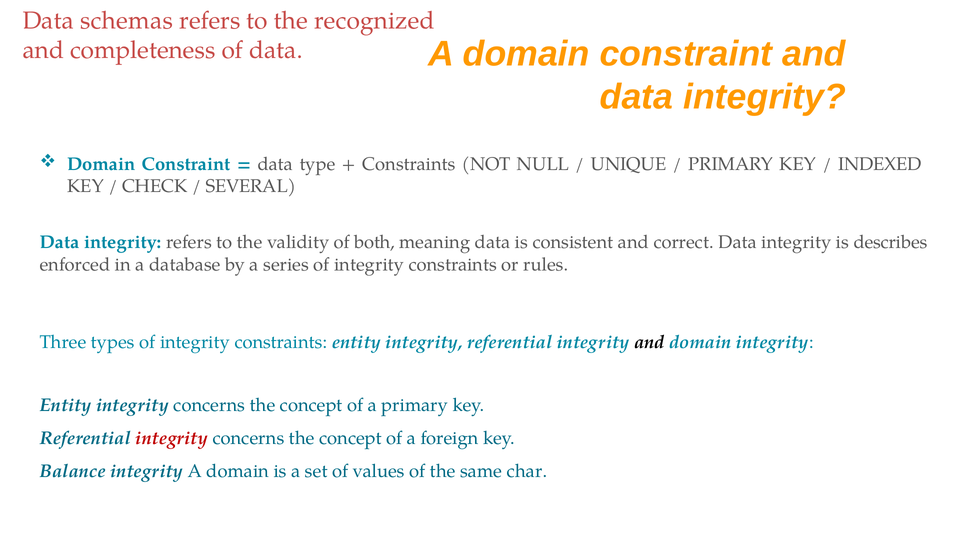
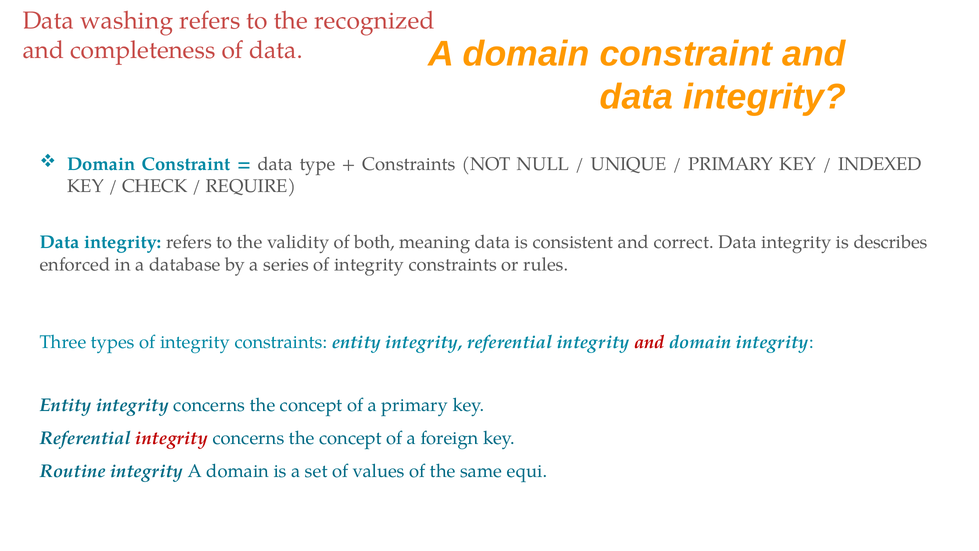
schemas: schemas -> washing
SEVERAL: SEVERAL -> REQUIRE
and at (649, 342) colour: black -> red
Balance: Balance -> Routine
char: char -> equi
